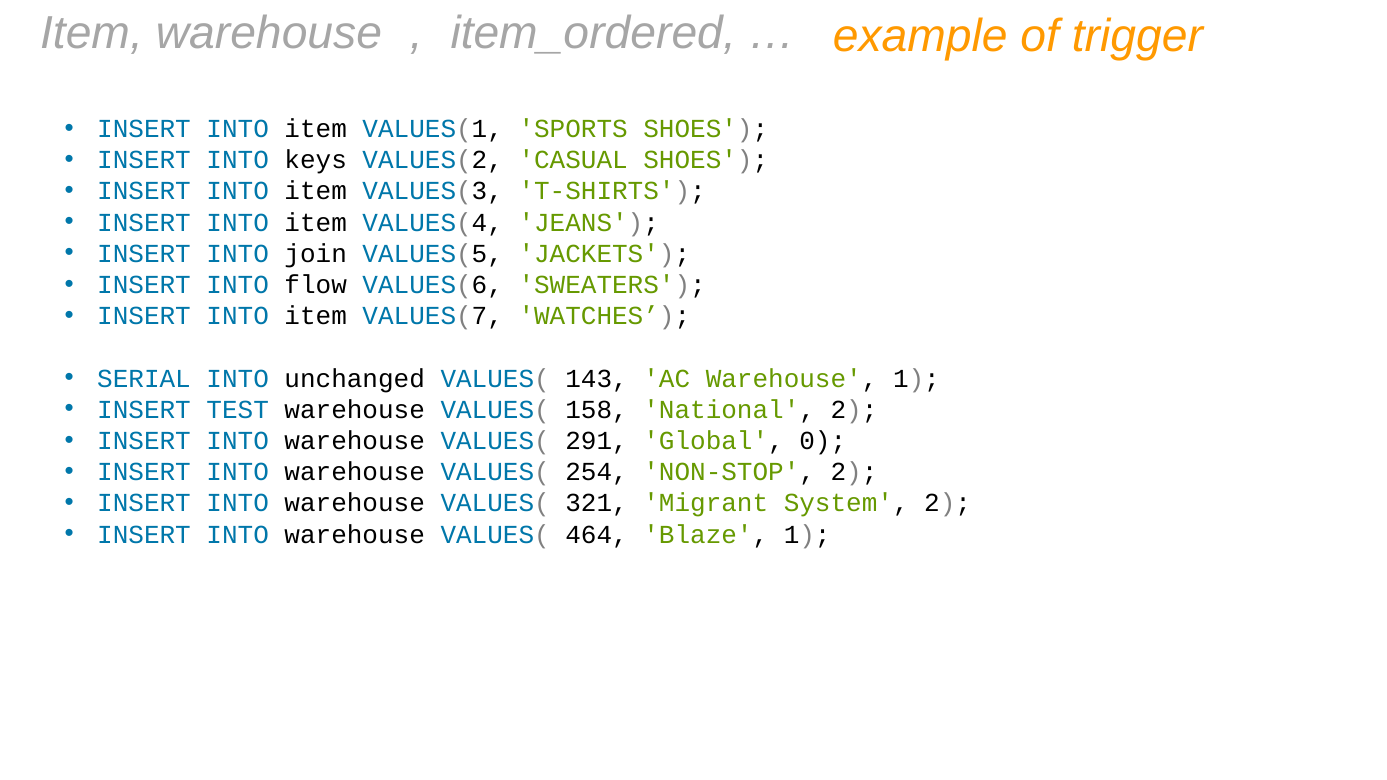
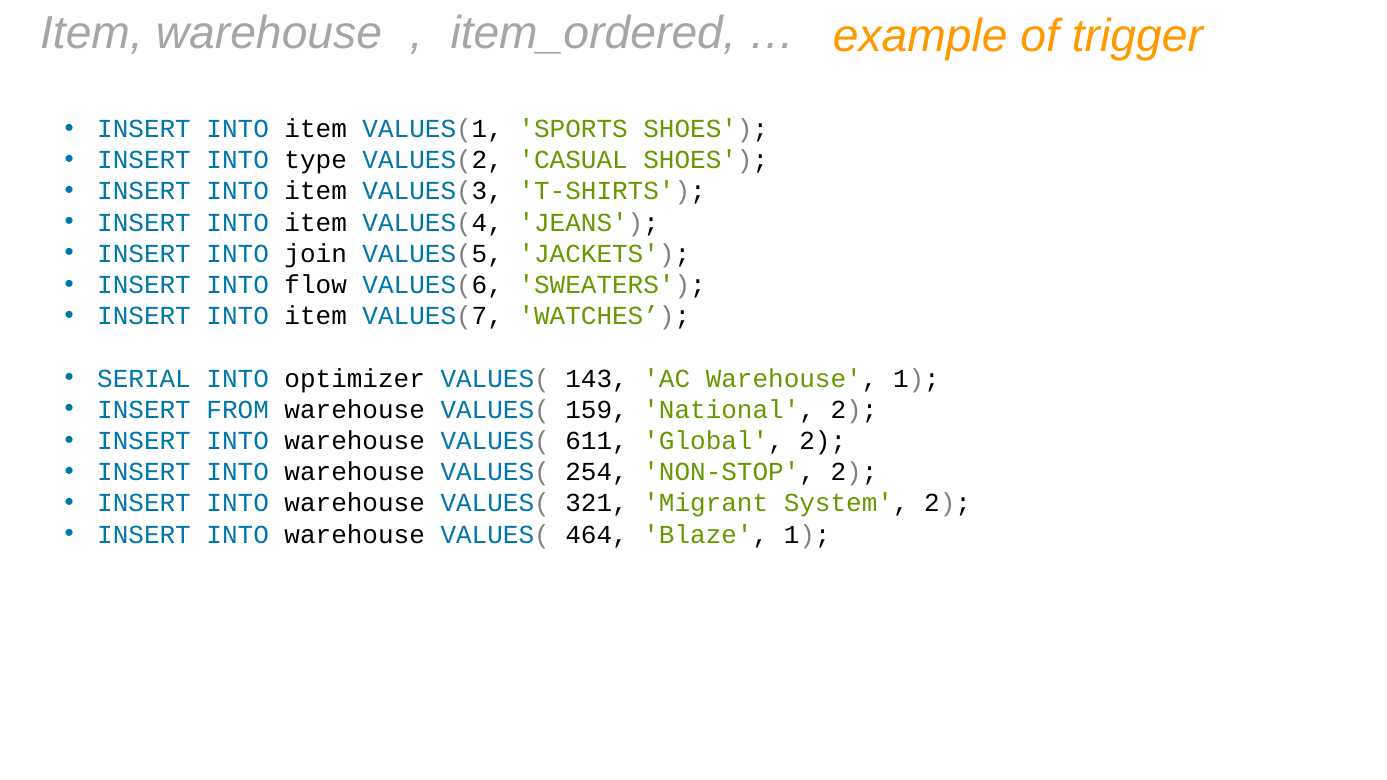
keys: keys -> type
unchanged: unchanged -> optimizer
TEST: TEST -> FROM
158: 158 -> 159
291: 291 -> 611
Global 0: 0 -> 2
